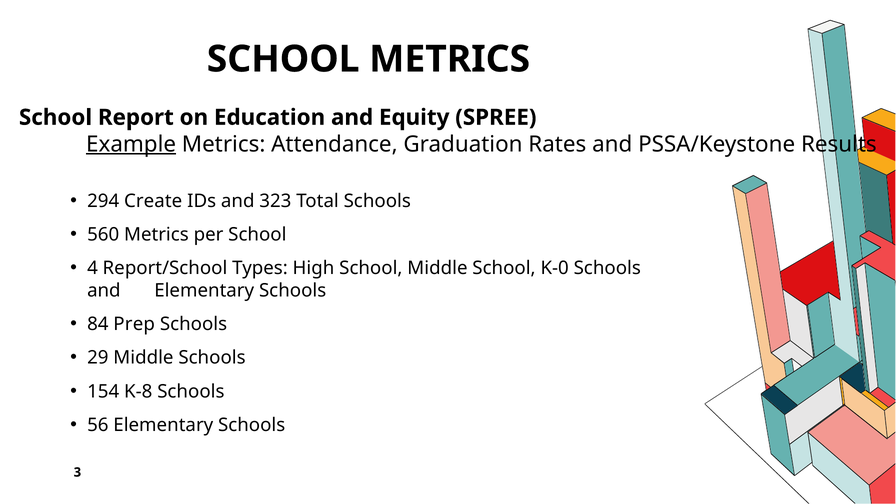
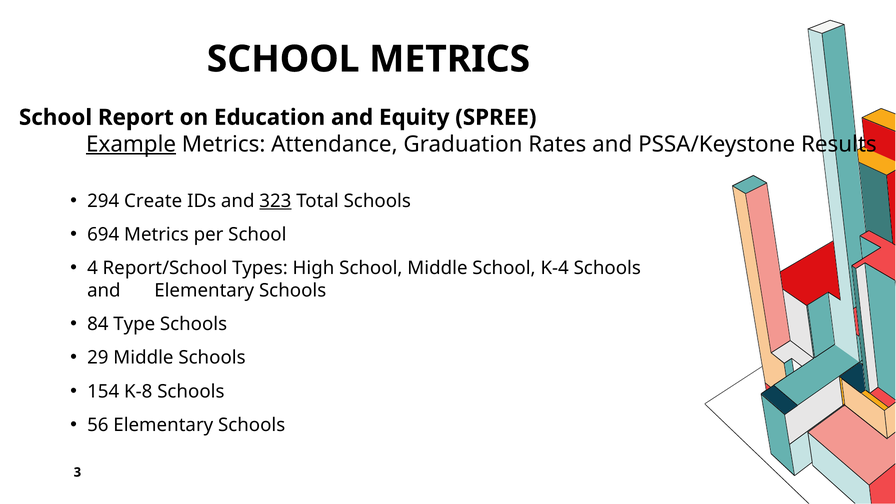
323 underline: none -> present
560: 560 -> 694
K-0: K-0 -> K-4
Prep: Prep -> Type
